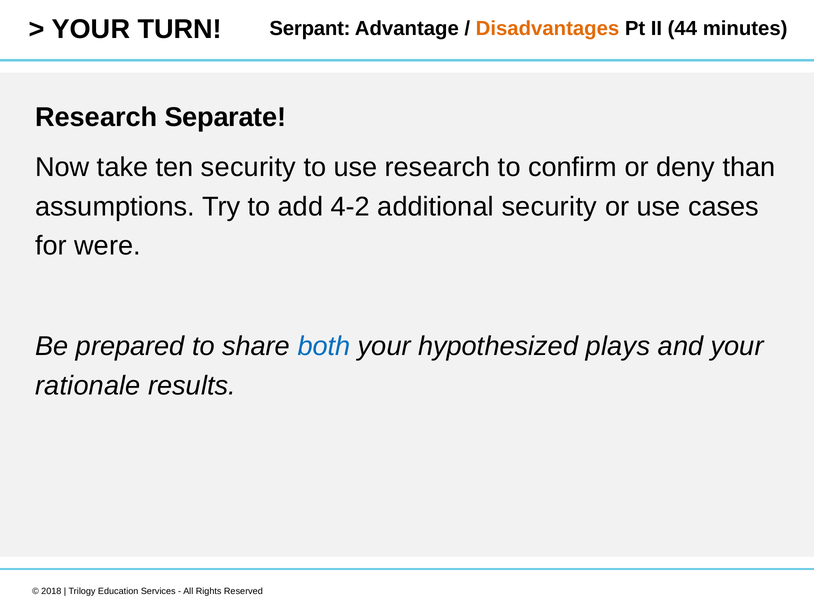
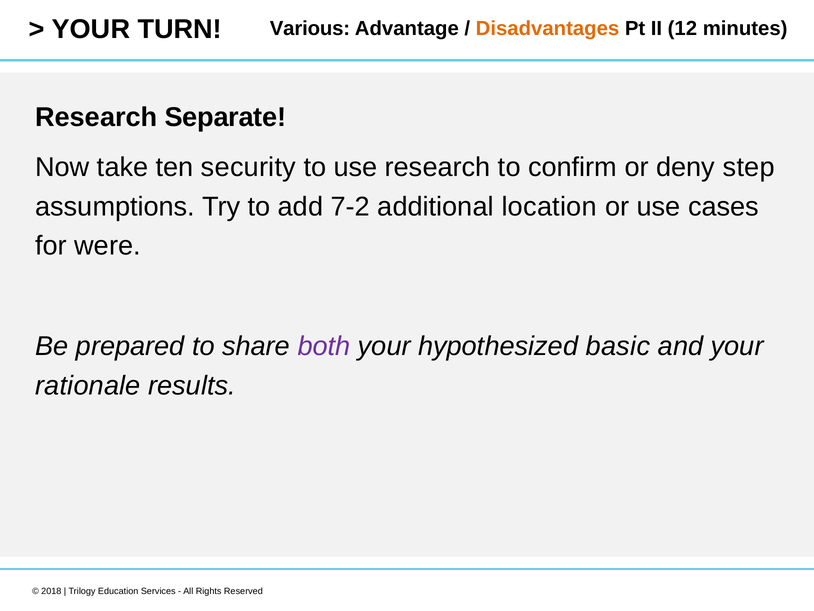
Serpant: Serpant -> Various
44: 44 -> 12
than: than -> step
4-2: 4-2 -> 7-2
additional security: security -> location
both colour: blue -> purple
plays: plays -> basic
